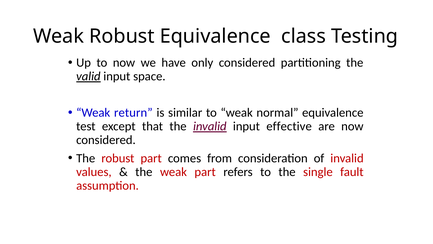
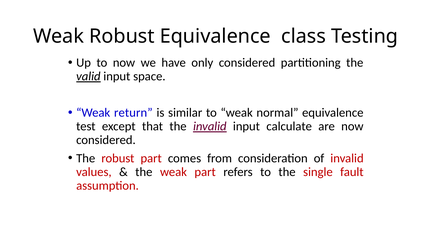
effective: effective -> calculate
